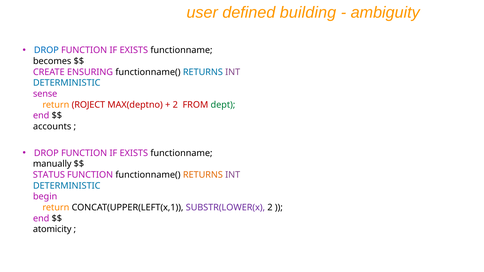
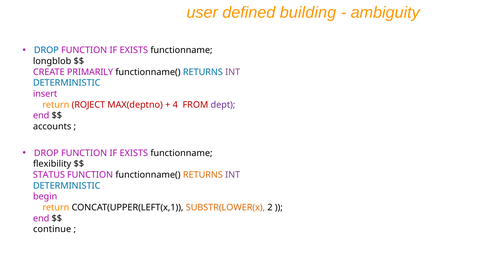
becomes: becomes -> longblob
ENSURING: ENSURING -> PRIMARILY
sense: sense -> insert
2 at (175, 105): 2 -> 4
dept colour: green -> purple
manually: manually -> flexibility
SUBSTR(LOWER(x colour: purple -> orange
atomicity: atomicity -> continue
